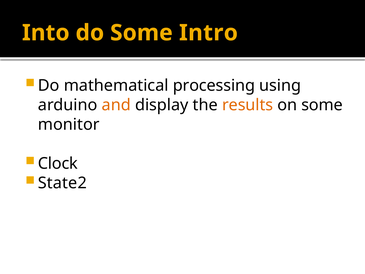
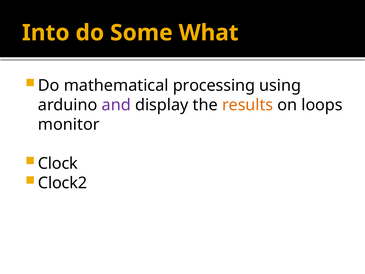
Intro: Intro -> What
and colour: orange -> purple
on some: some -> loops
State2: State2 -> Clock2
